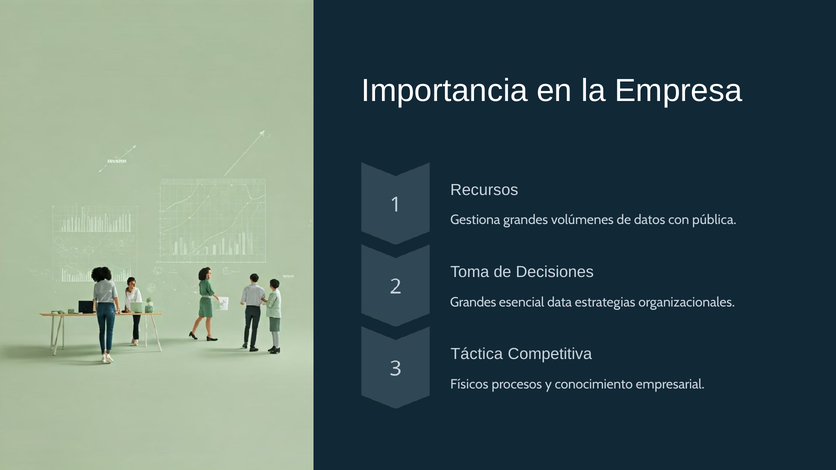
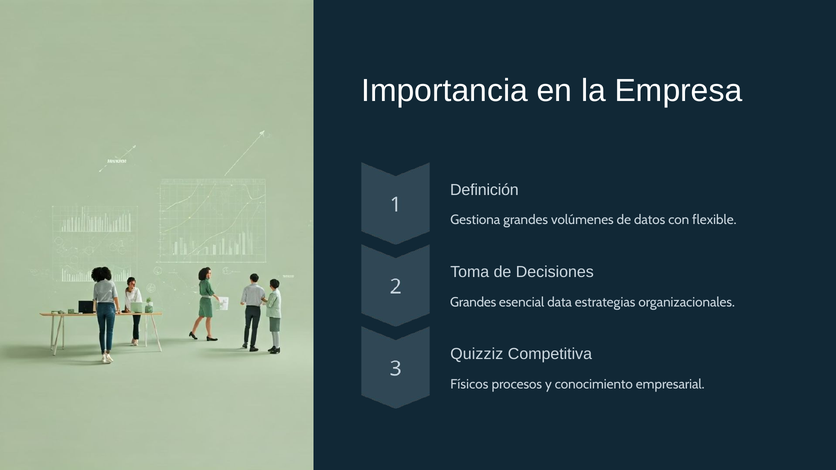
Recursos: Recursos -> Definición
pública: pública -> flexible
Táctica: Táctica -> Quizziz
